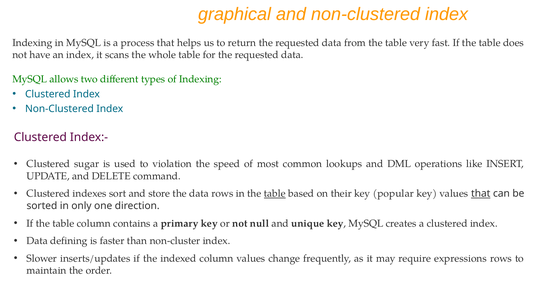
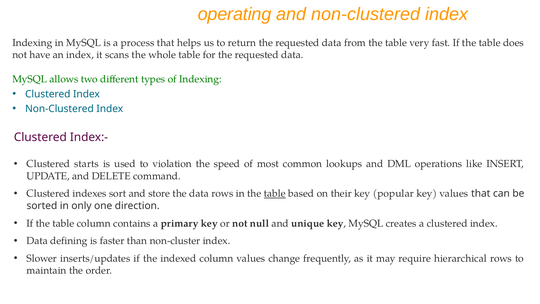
graphical: graphical -> operating
sugar: sugar -> starts
that at (481, 193) underline: present -> none
expressions: expressions -> hierarchical
